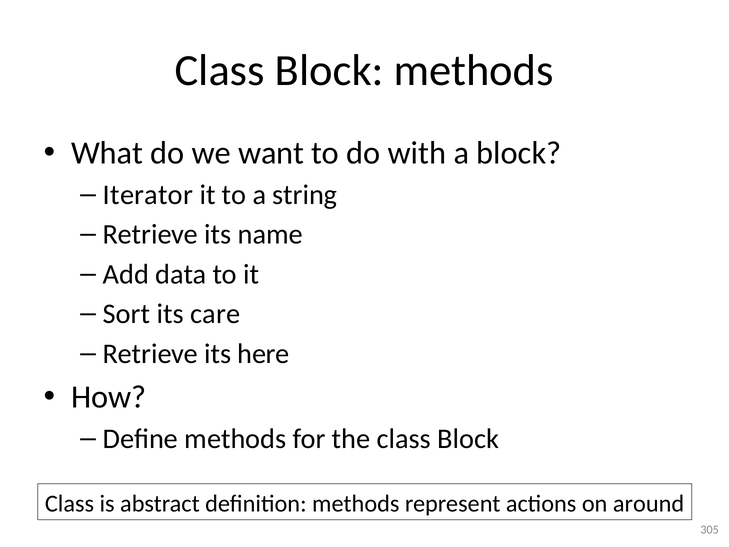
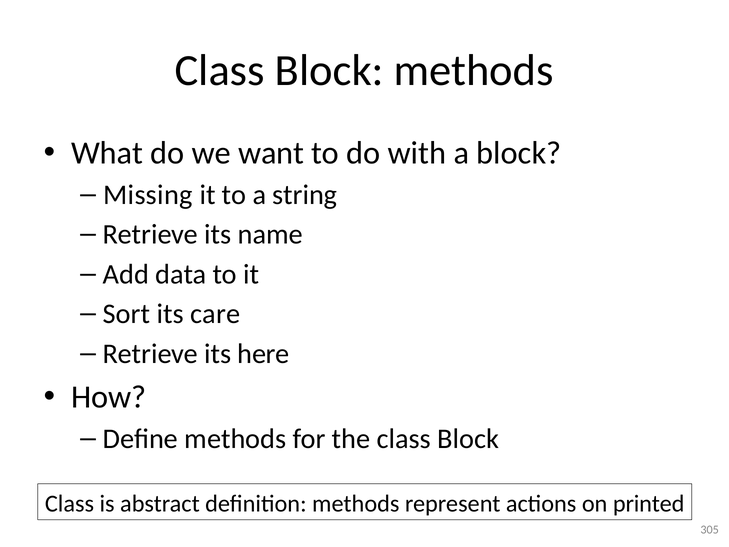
Iterator: Iterator -> Missing
around: around -> printed
